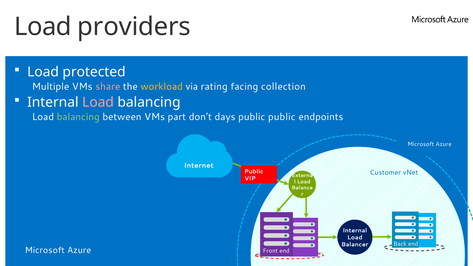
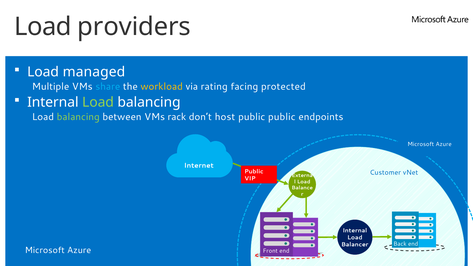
protected: protected -> managed
share colour: pink -> light blue
collection: collection -> protected
Load at (98, 102) colour: pink -> light green
part: part -> rack
days: days -> host
